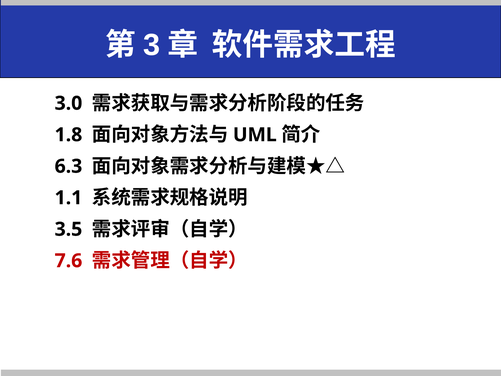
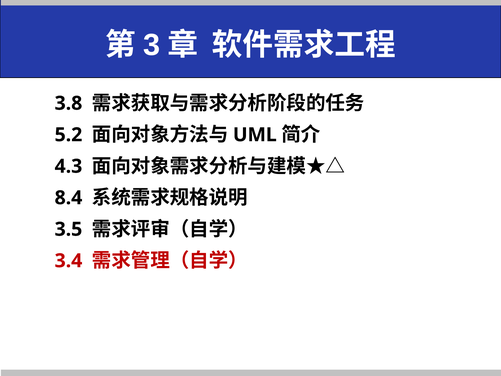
3.0: 3.0 -> 3.8
1.8: 1.8 -> 5.2
6.3: 6.3 -> 4.3
1.1: 1.1 -> 8.4
7.6: 7.6 -> 3.4
